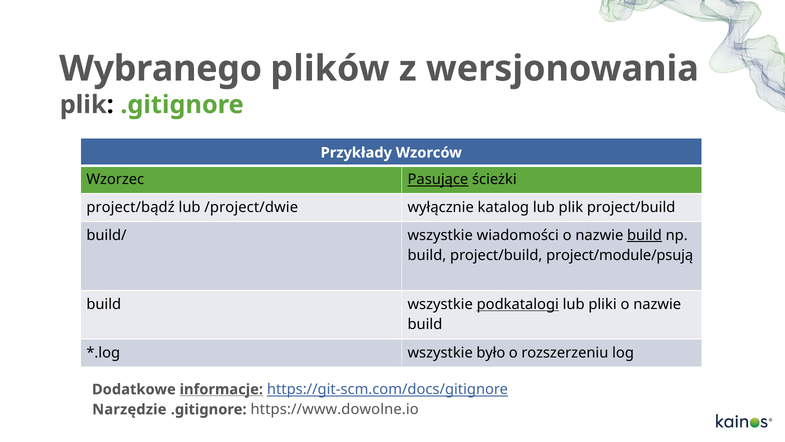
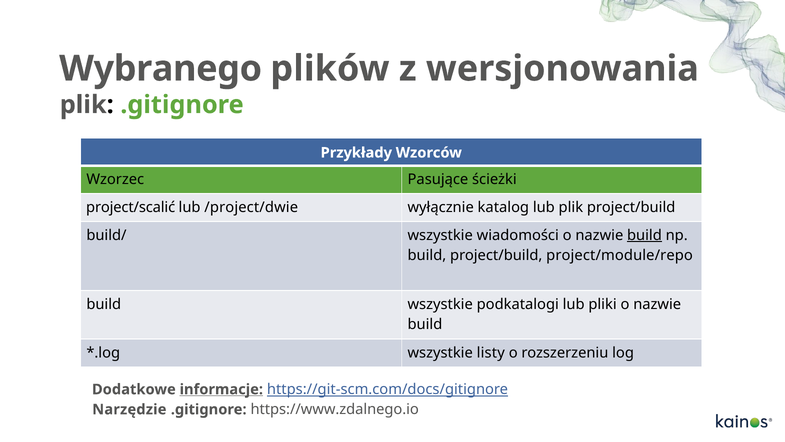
Pasujące underline: present -> none
project/bądź: project/bądź -> project/scalić
project/module/psują: project/module/psują -> project/module/repo
podkatalogi underline: present -> none
było: było -> listy
https://www.dowolne.io: https://www.dowolne.io -> https://www.zdalnego.io
